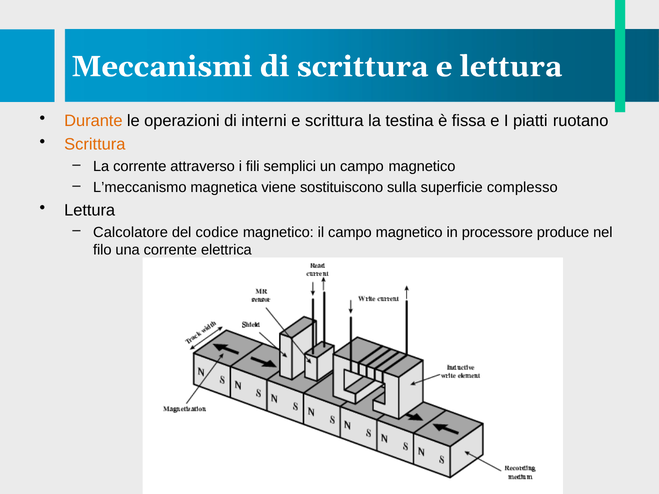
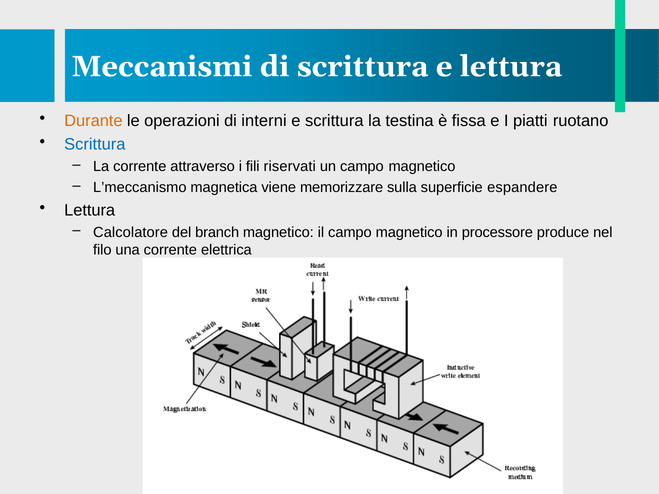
Scrittura at (95, 145) colour: orange -> blue
semplici: semplici -> riservati
sostituiscono: sostituiscono -> memorizzare
complesso: complesso -> espandere
codice: codice -> branch
